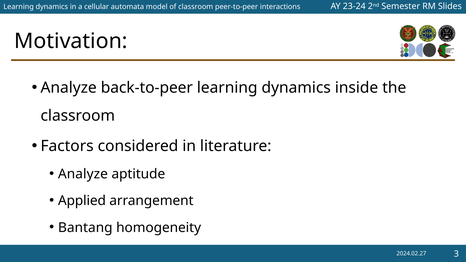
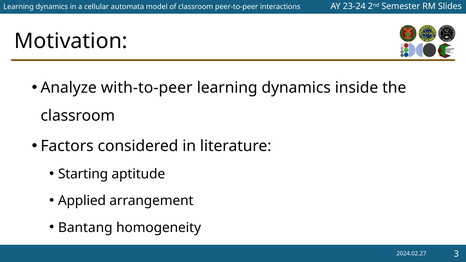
back-to-peer: back-to-peer -> with-to-peer
Analyze at (83, 174): Analyze -> Starting
